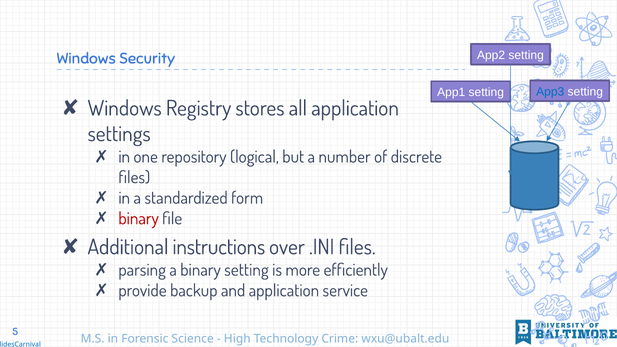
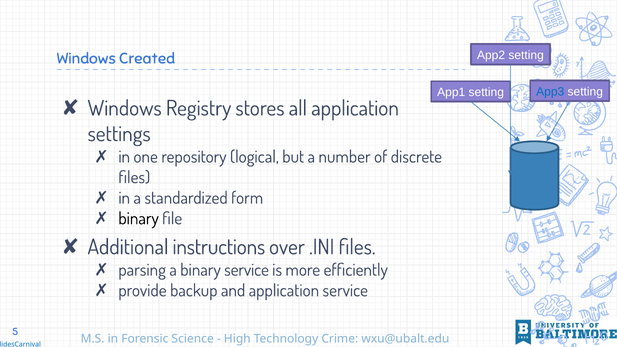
Security: Security -> Created
binary at (139, 219) colour: red -> black
binary setting: setting -> service
